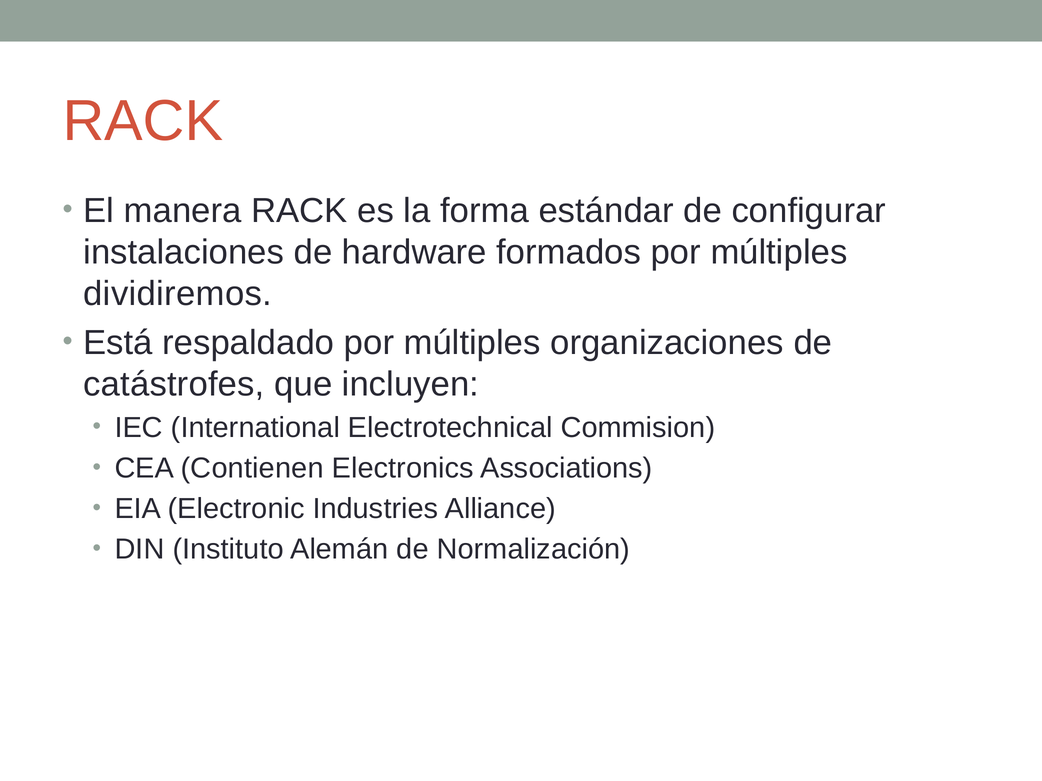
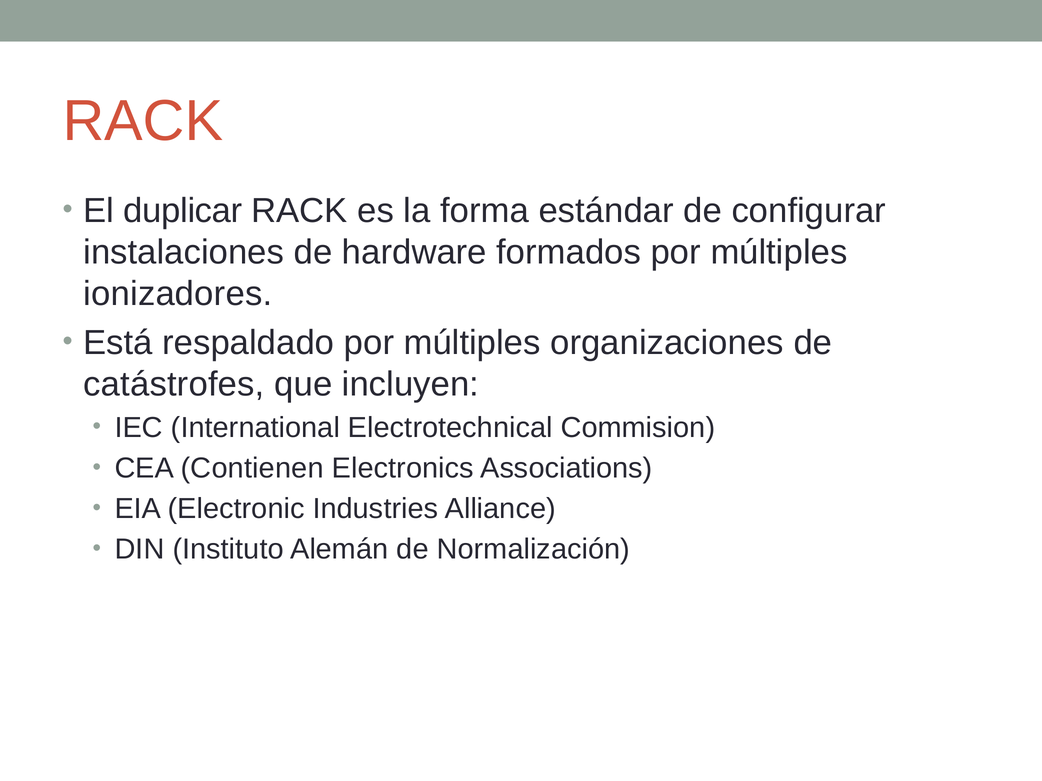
manera: manera -> duplicar
dividiremos: dividiremos -> ionizadores
